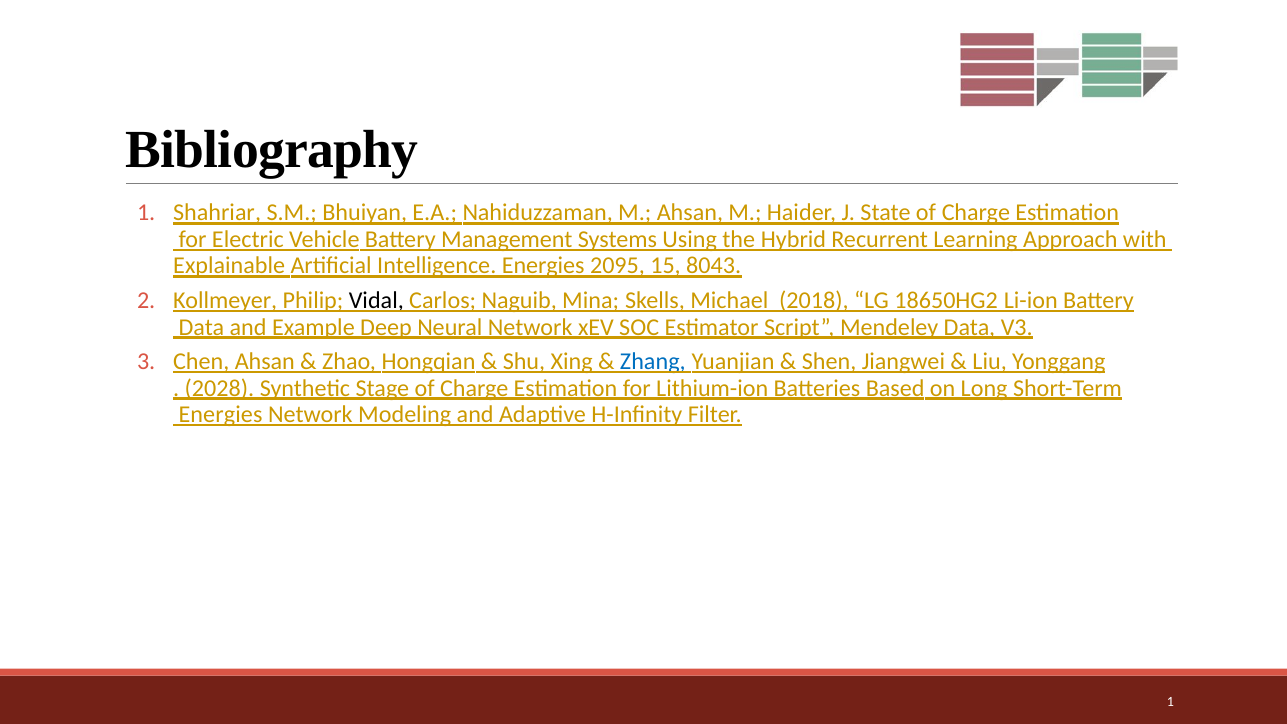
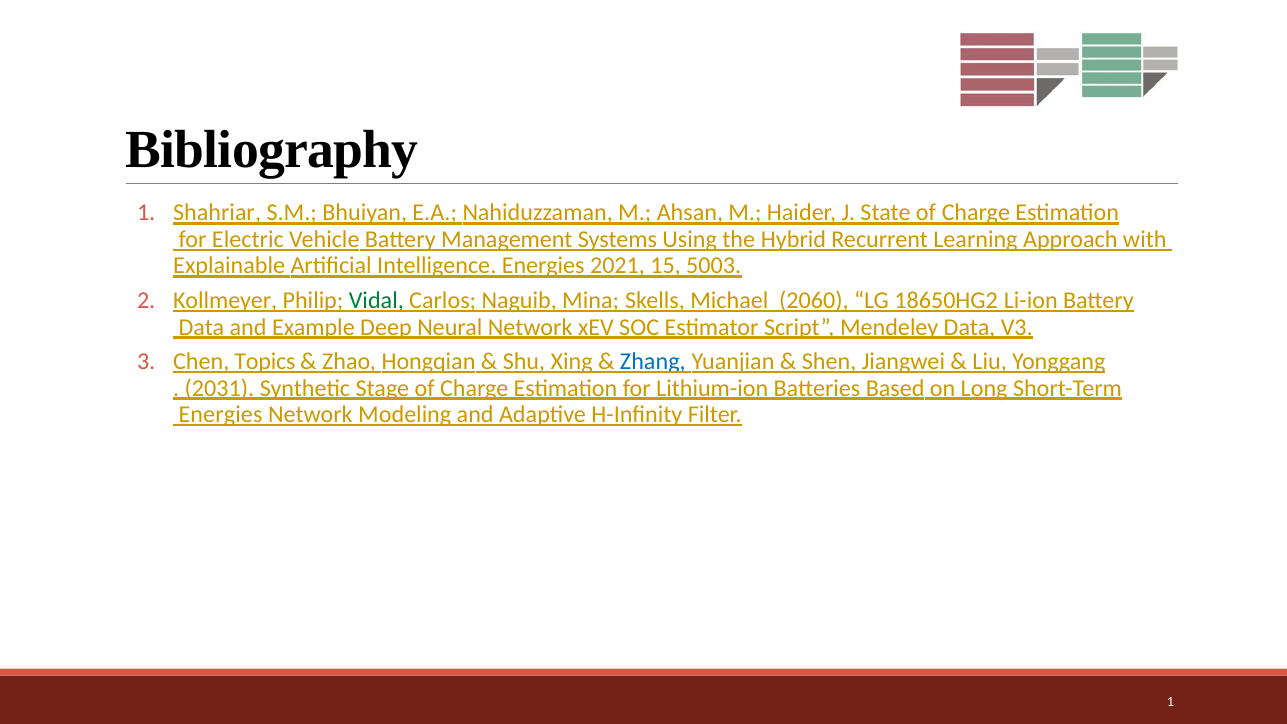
2095: 2095 -> 2021
8043: 8043 -> 5003
Vidal colour: black -> green
2018: 2018 -> 2060
Chen Ahsan: Ahsan -> Topics
2028: 2028 -> 2031
